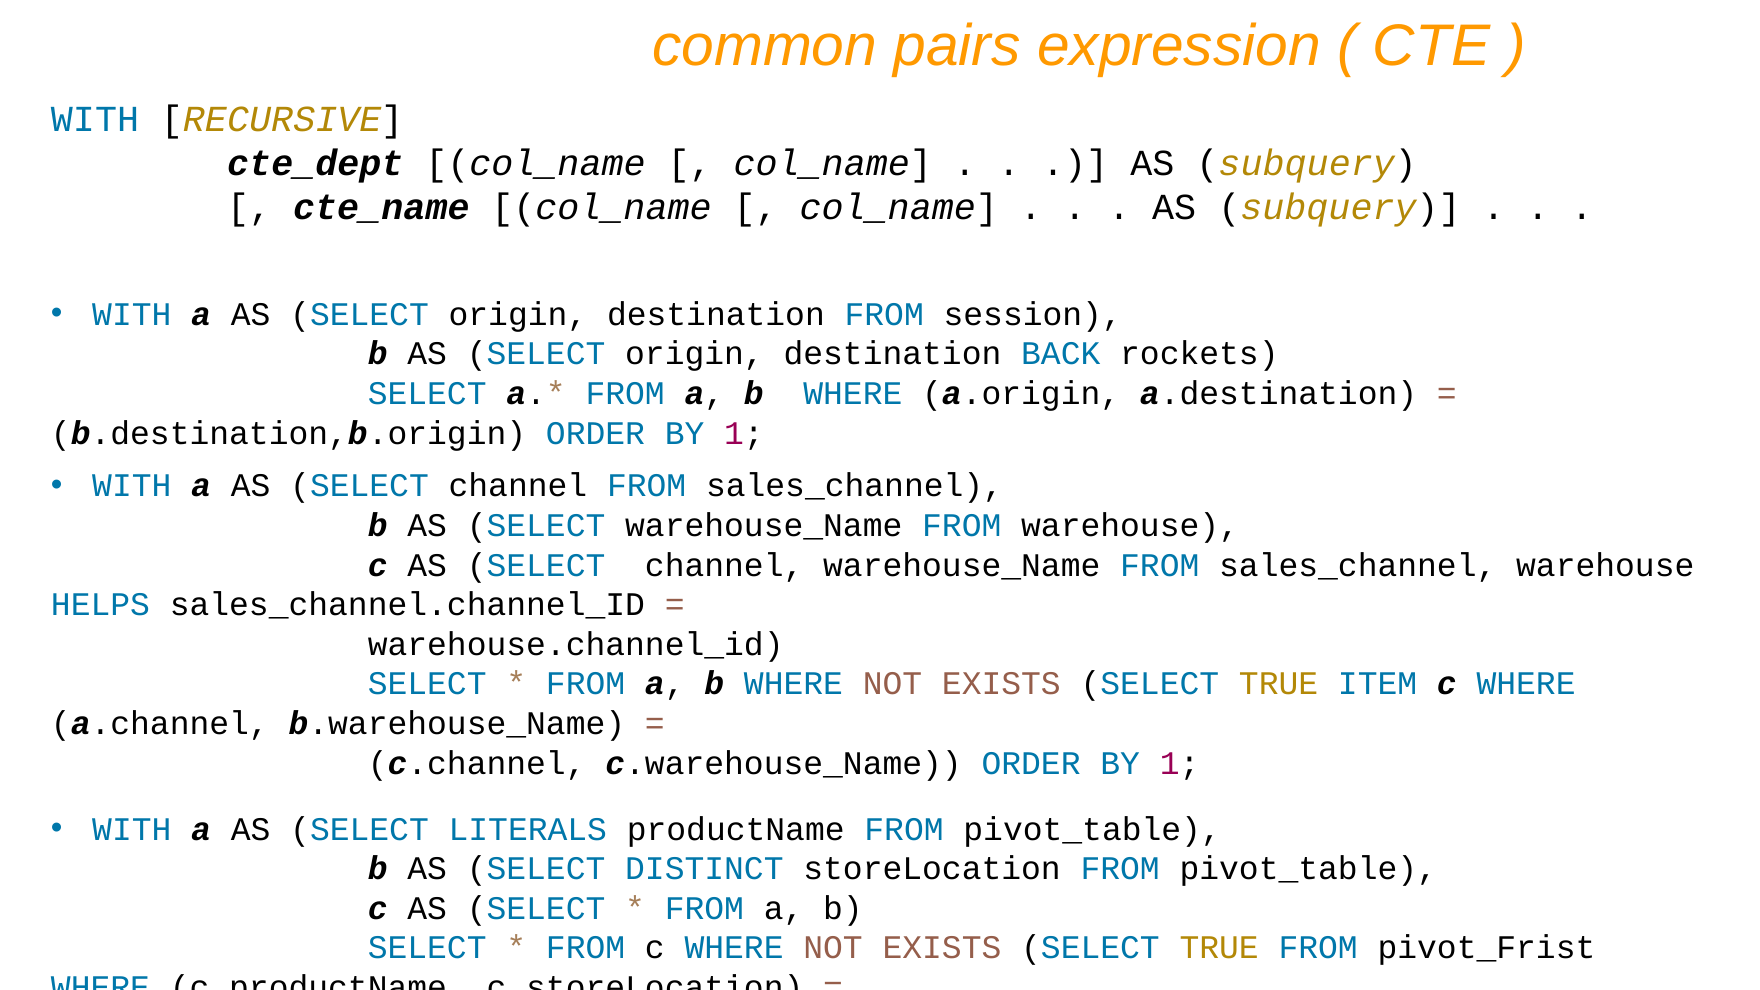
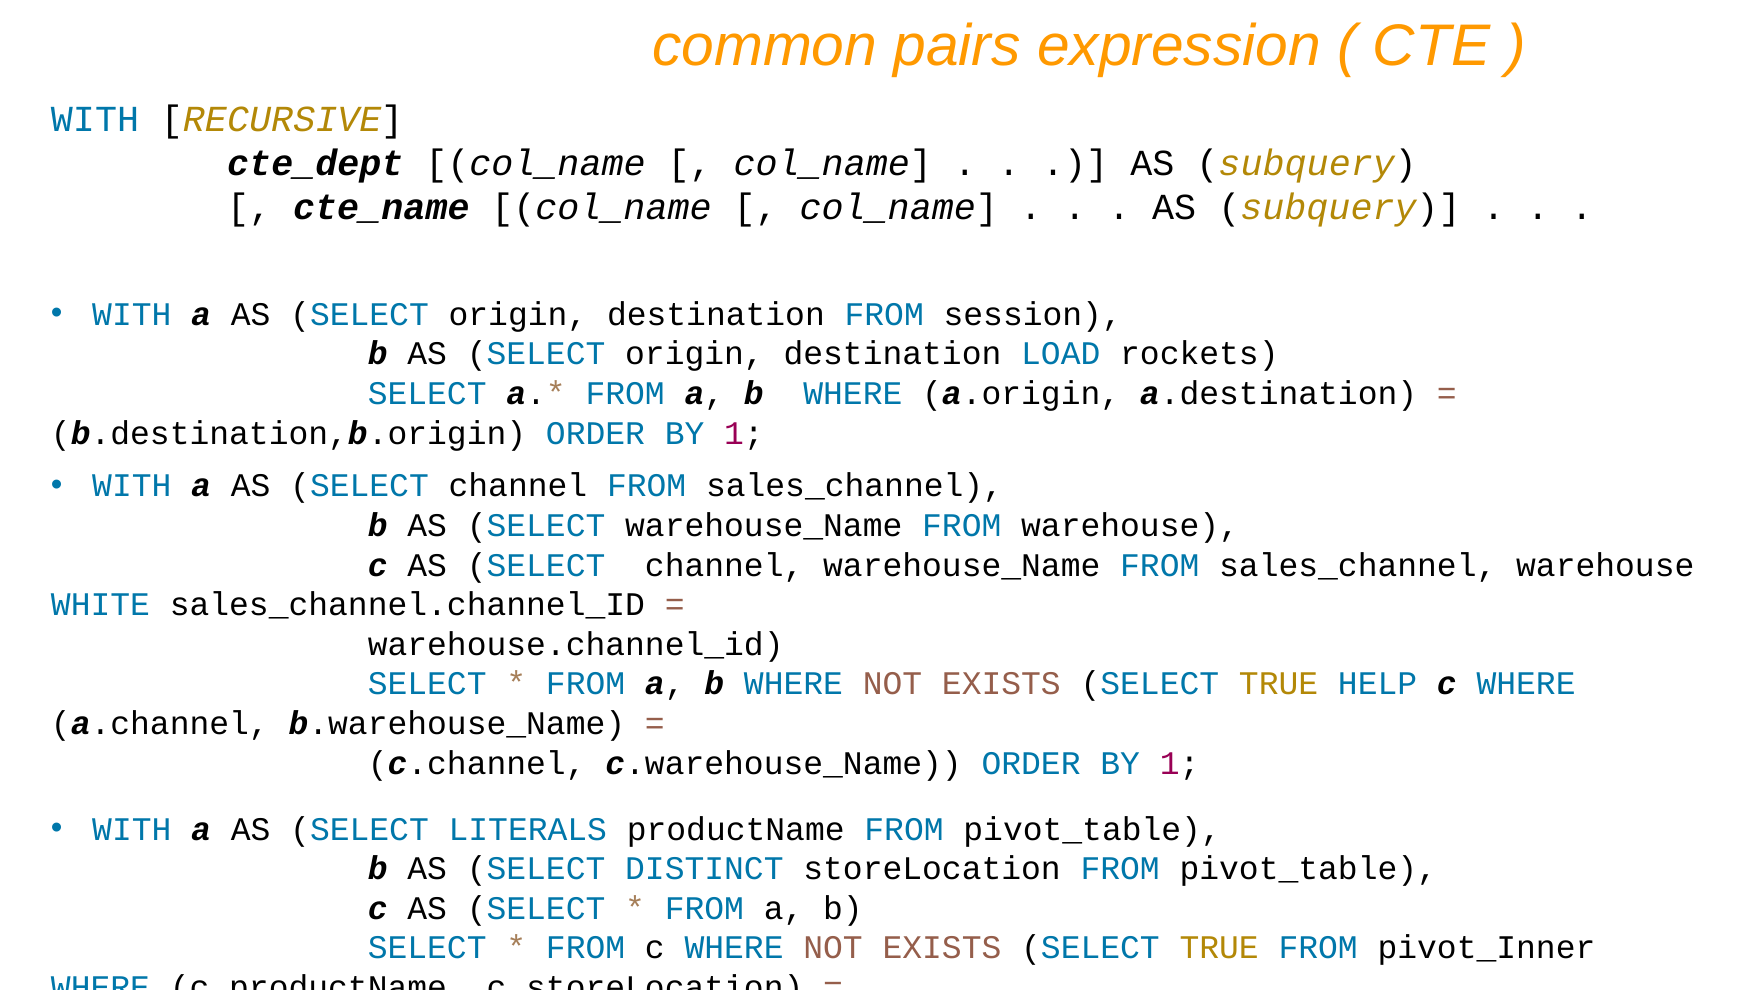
BACK: BACK -> LOAD
HELPS: HELPS -> WHITE
ITEM: ITEM -> HELP
pivot_Frist: pivot_Frist -> pivot_Inner
